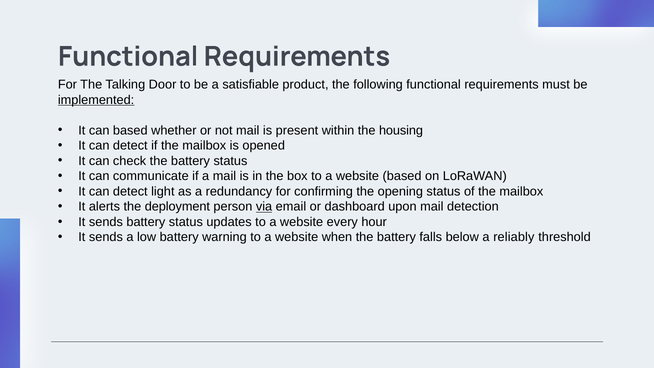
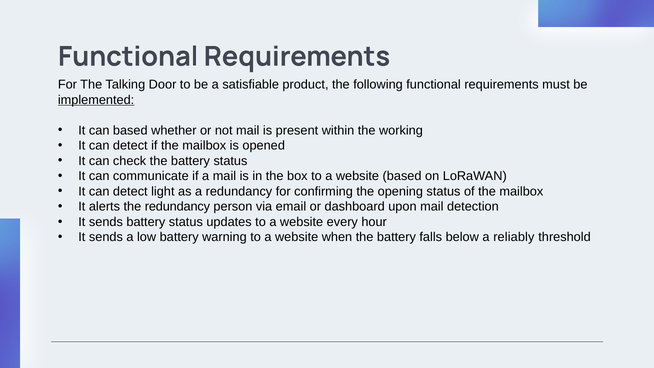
housing: housing -> working
the deployment: deployment -> redundancy
via underline: present -> none
